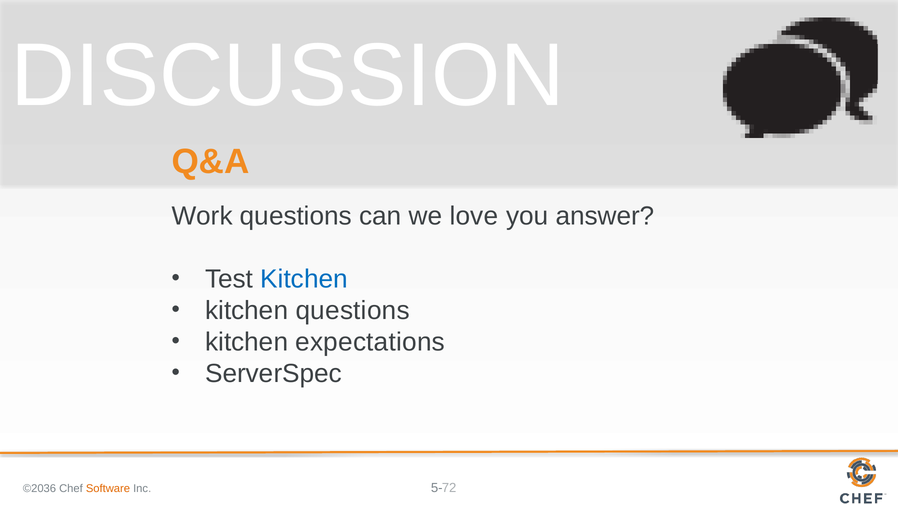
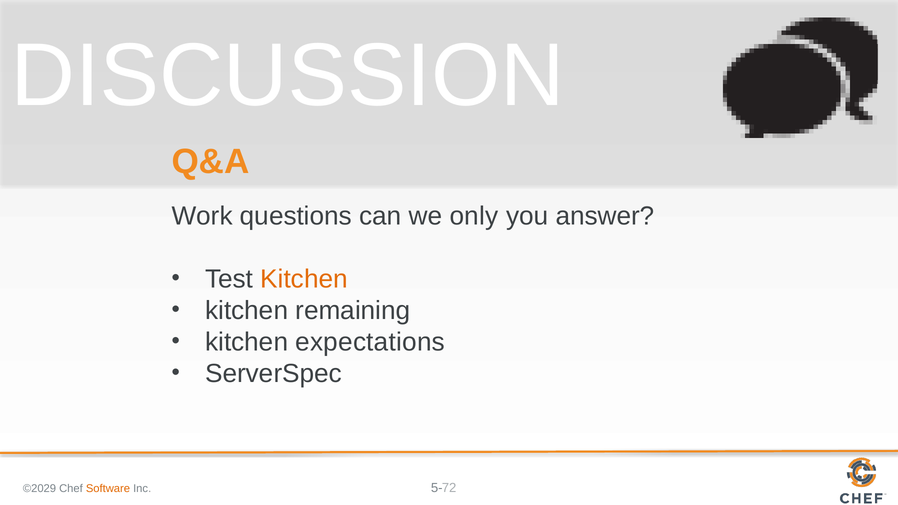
love: love -> only
Kitchen at (304, 279) colour: blue -> orange
kitchen questions: questions -> remaining
©2036: ©2036 -> ©2029
